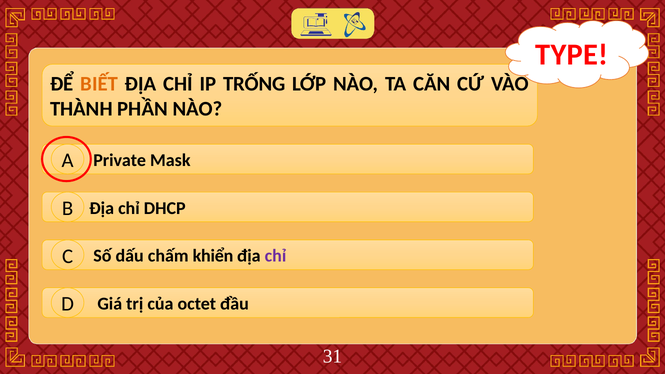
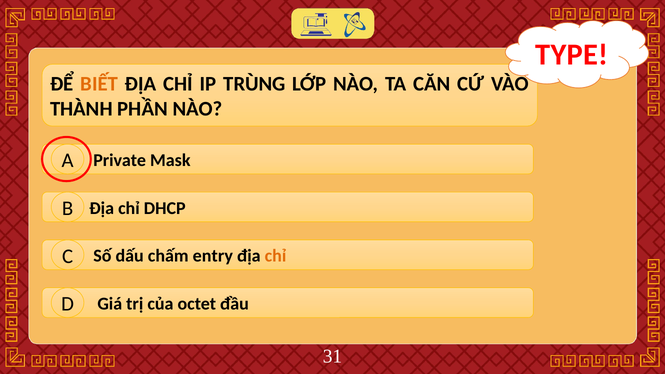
TRỐNG: TRỐNG -> TRÙNG
khiển: khiển -> entry
chỉ at (276, 256) colour: purple -> orange
